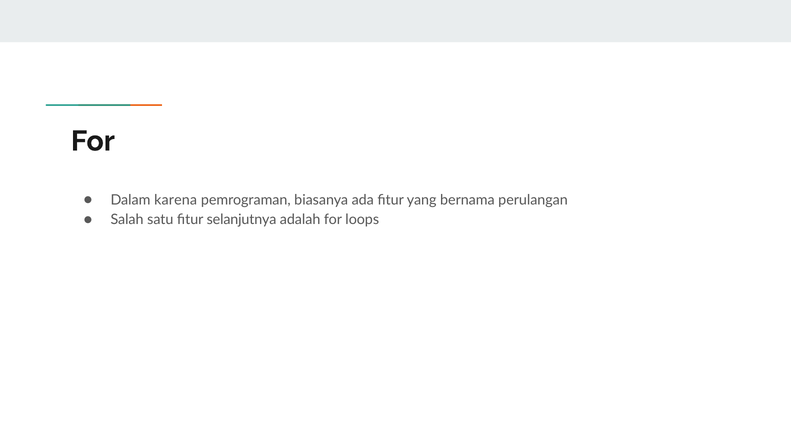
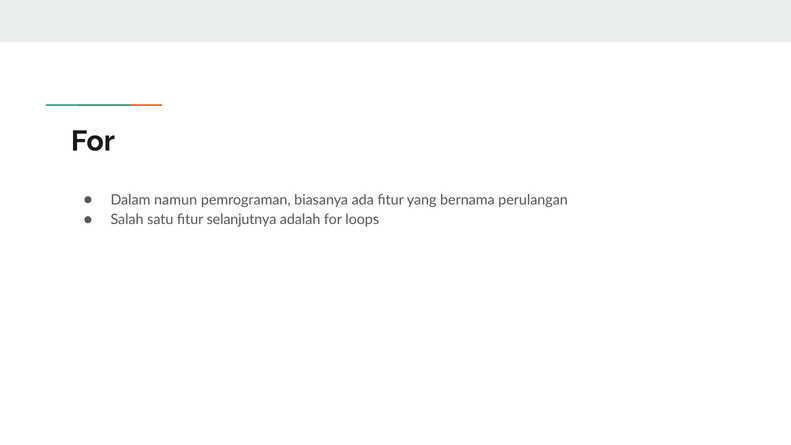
karena: karena -> namun
